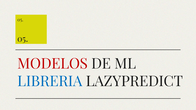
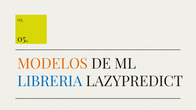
MODELOS colour: red -> orange
